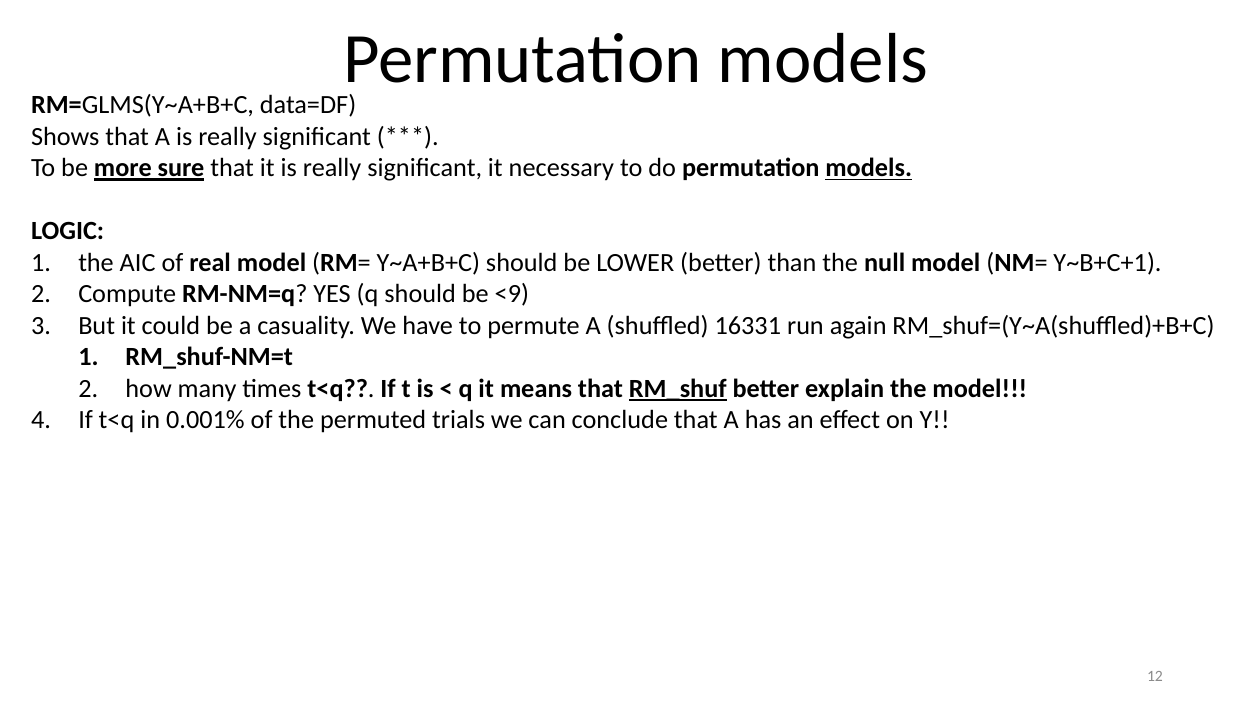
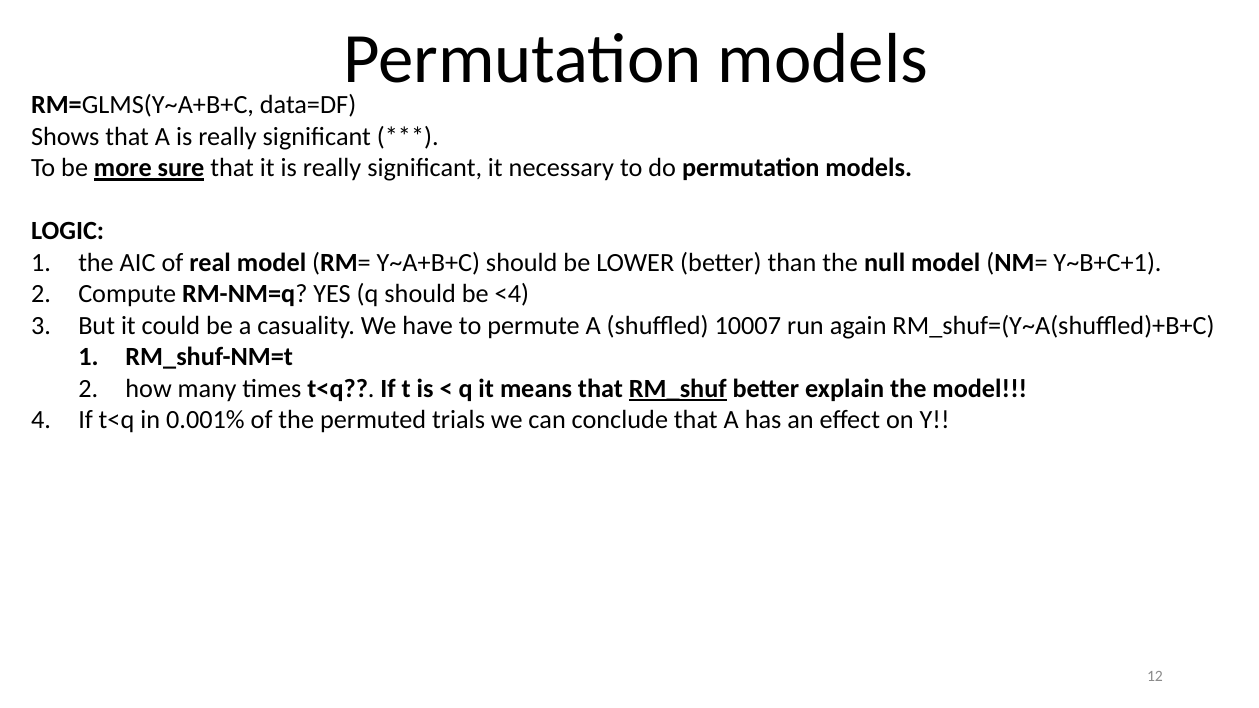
models at (869, 168) underline: present -> none
<9: <9 -> <4
16331: 16331 -> 10007
